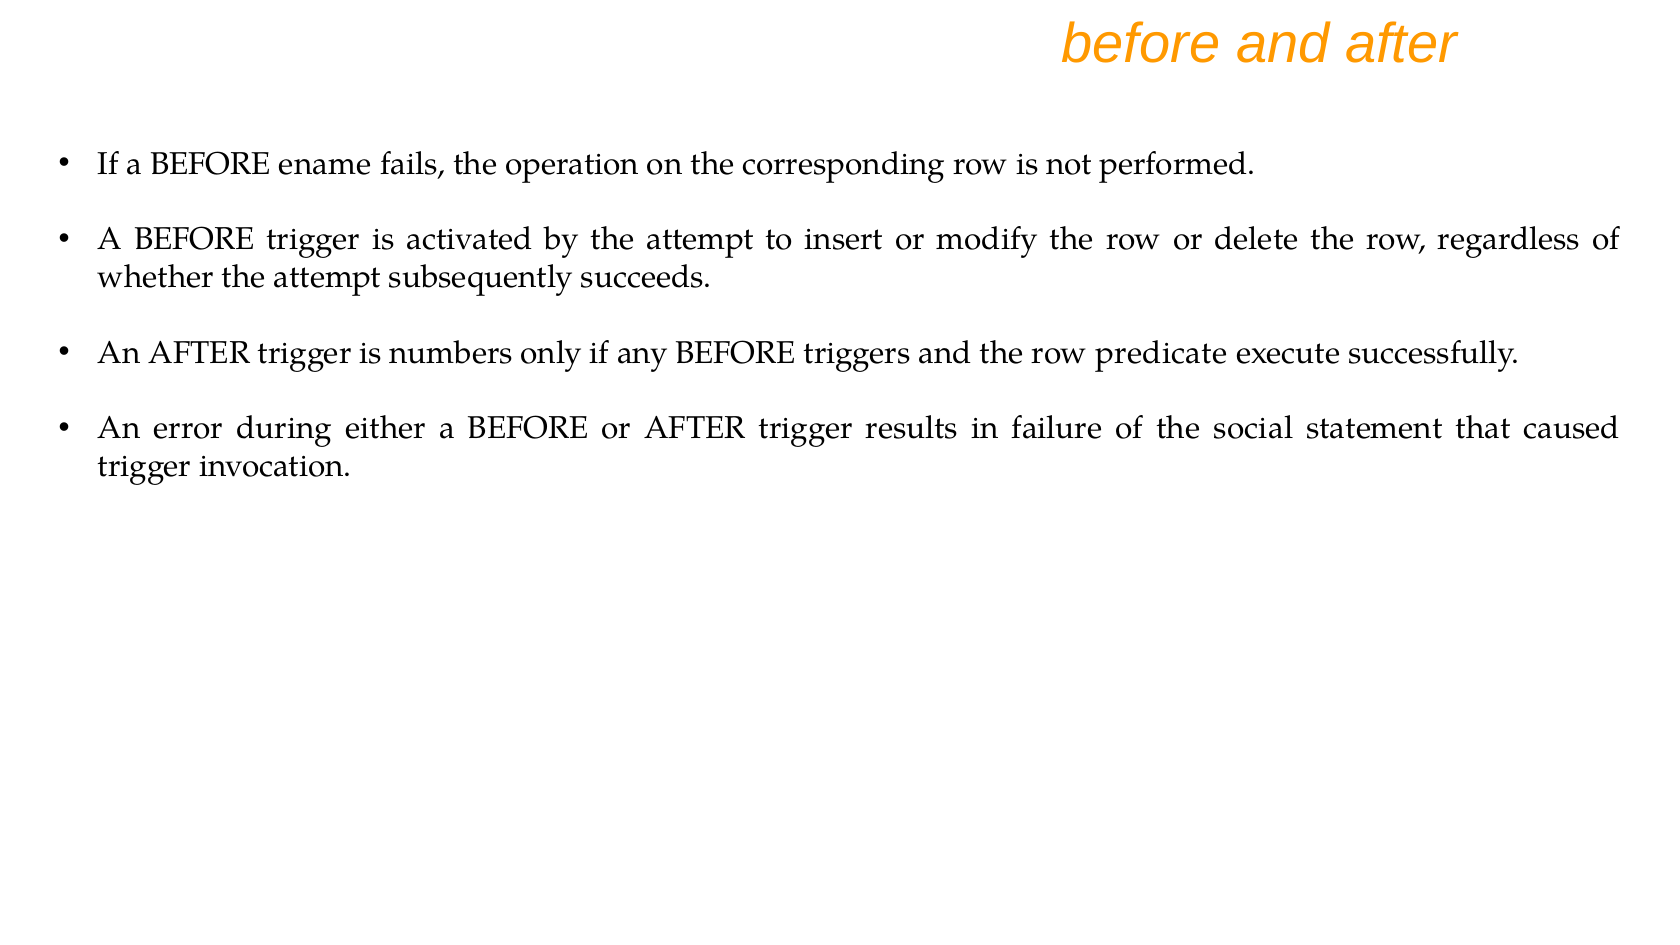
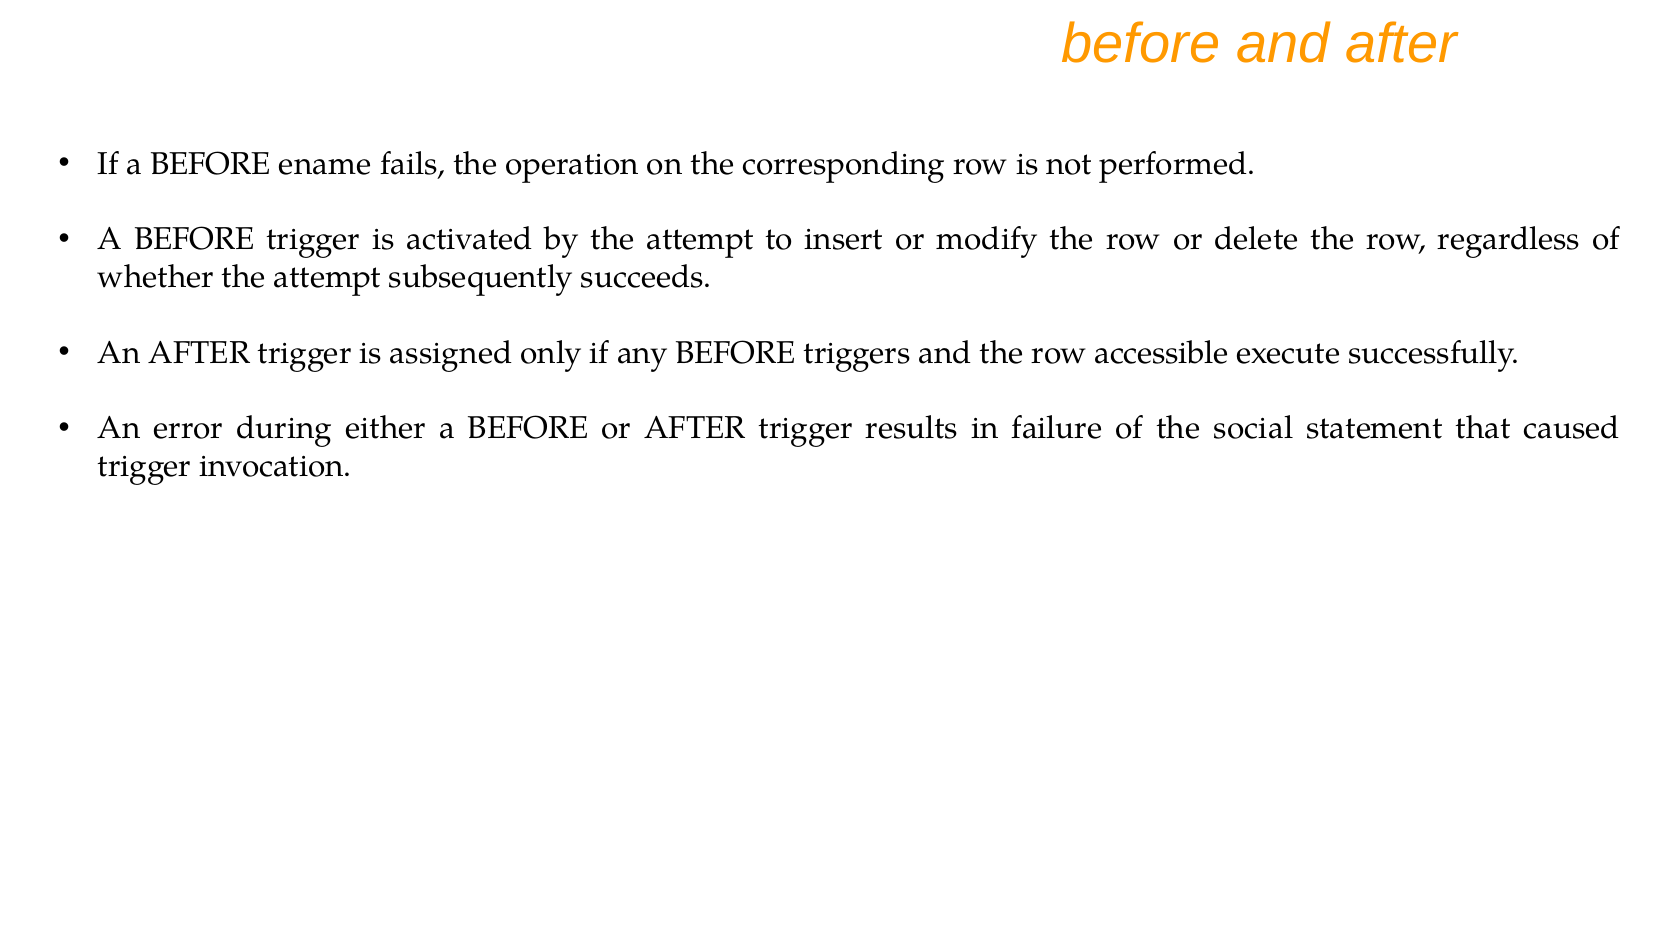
numbers: numbers -> assigned
predicate: predicate -> accessible
